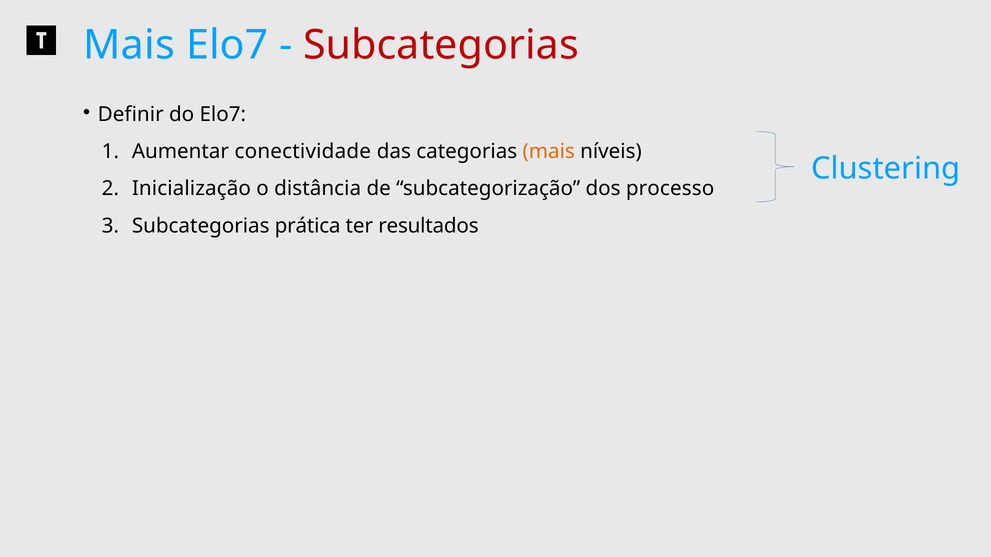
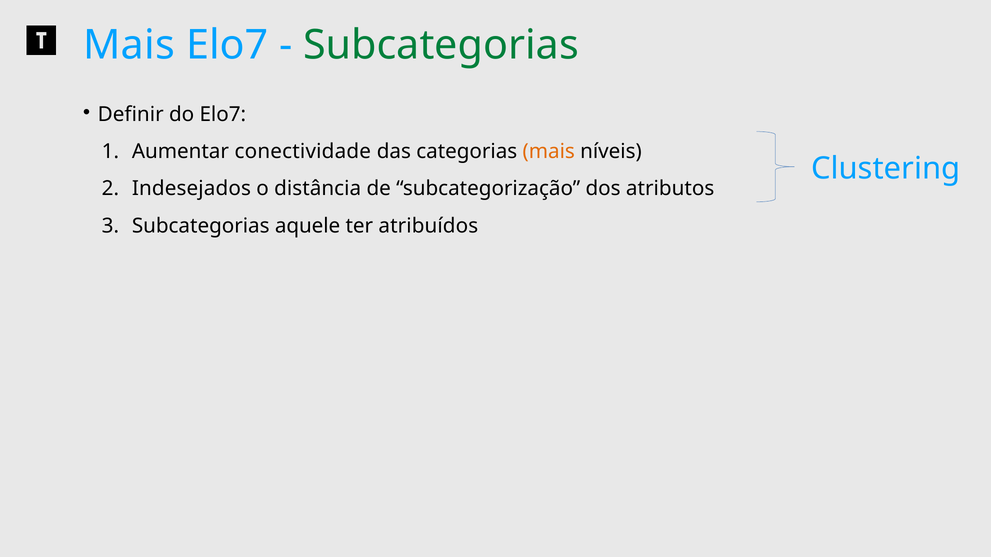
Subcategorias at (441, 45) colour: red -> green
Inicialização: Inicialização -> Indesejados
processo: processo -> atributos
prática: prática -> aquele
resultados: resultados -> atribuídos
